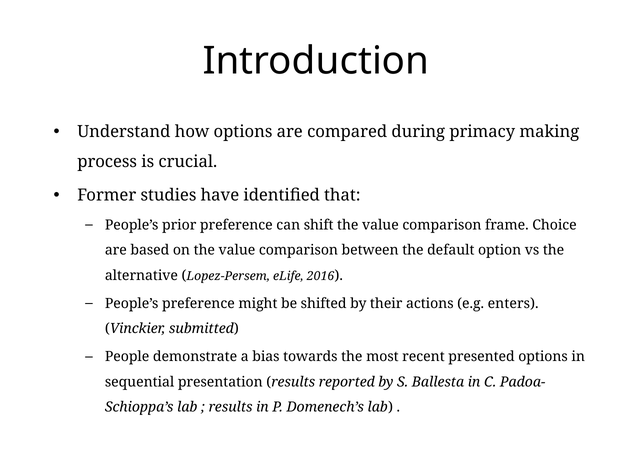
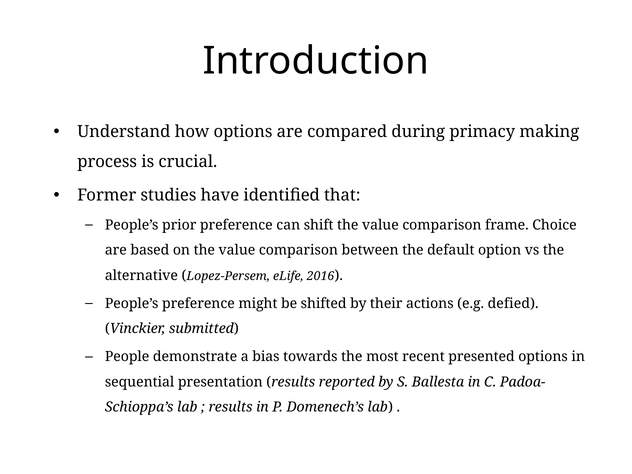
enters: enters -> defied
